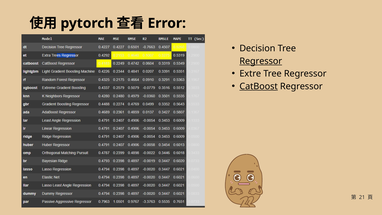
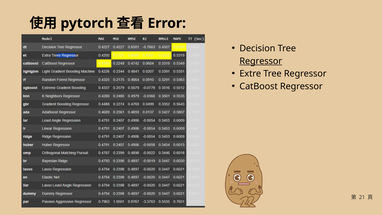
CatBoost underline: present -> none
